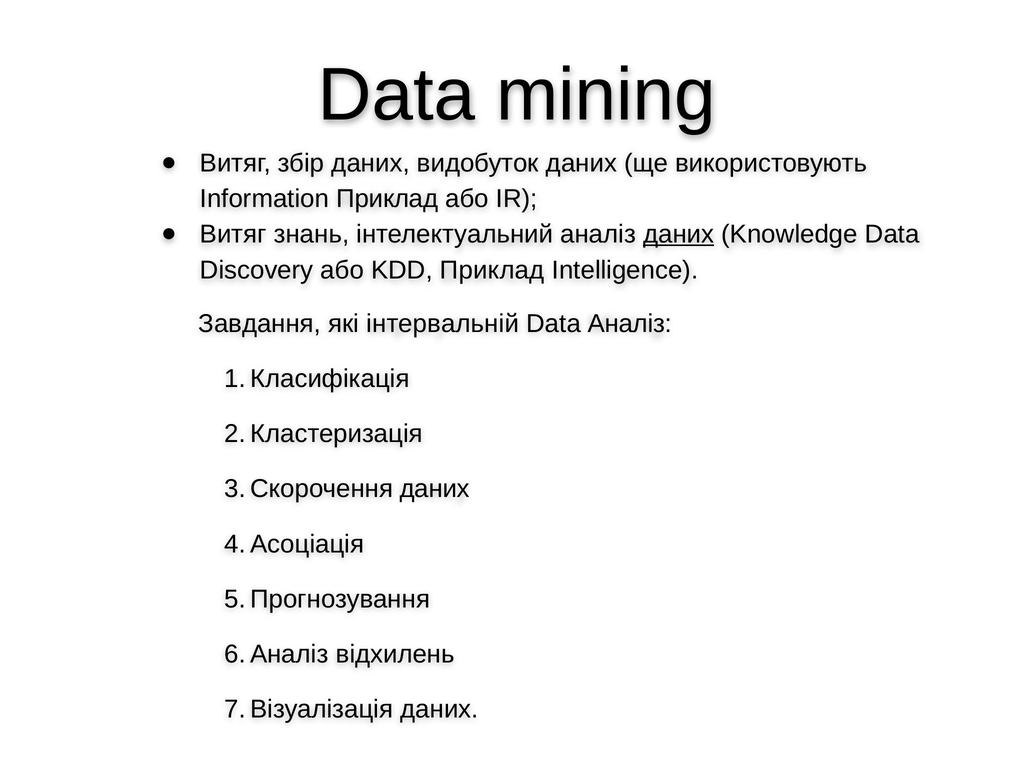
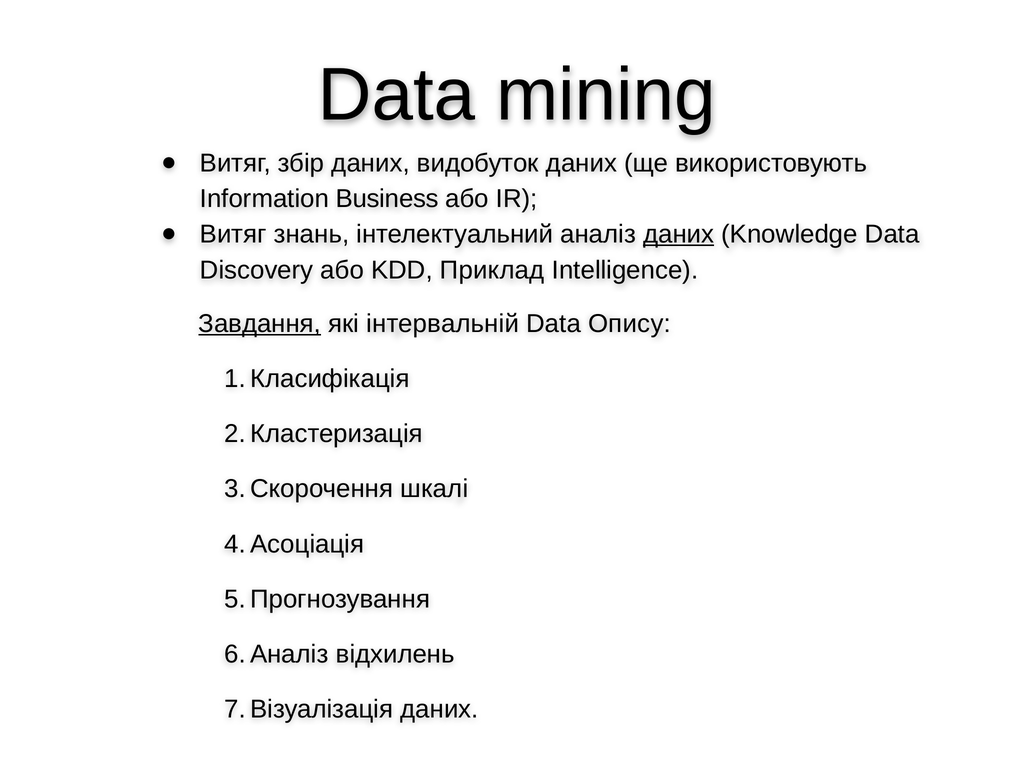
Information Приклад: Приклад -> Business
Завдання underline: none -> present
Data Аналіз: Аналіз -> Опису
даних at (435, 489): даних -> шкалі
